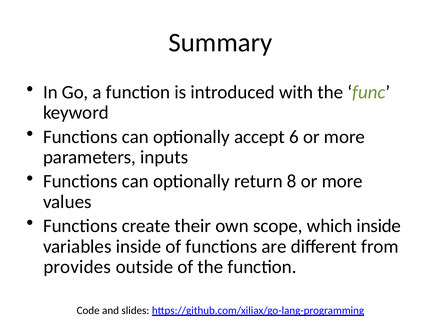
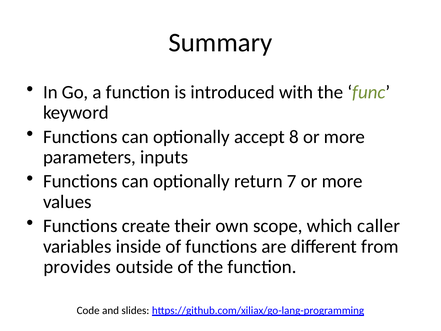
6: 6 -> 8
8: 8 -> 7
which inside: inside -> caller
